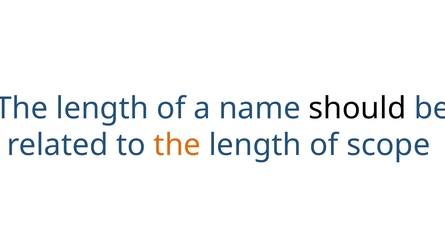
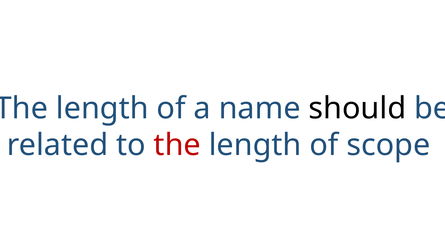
the at (177, 145) colour: orange -> red
